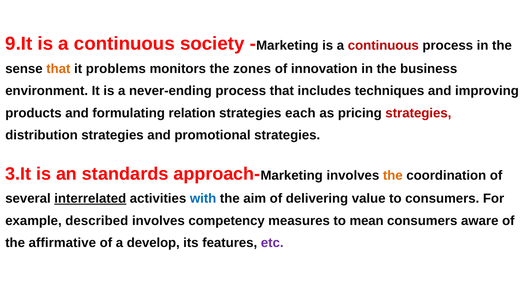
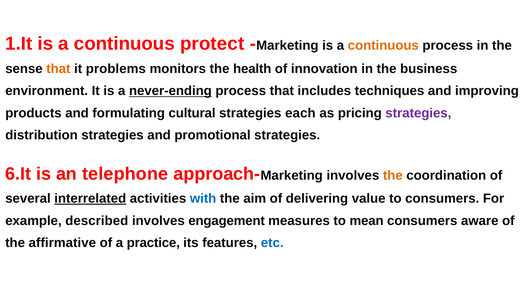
9.It: 9.It -> 1.It
society: society -> protect
continuous at (383, 45) colour: red -> orange
zones: zones -> health
never-ending underline: none -> present
relation: relation -> cultural
strategies at (418, 113) colour: red -> purple
3.It: 3.It -> 6.It
standards: standards -> telephone
competency: competency -> engagement
develop: develop -> practice
etc colour: purple -> blue
